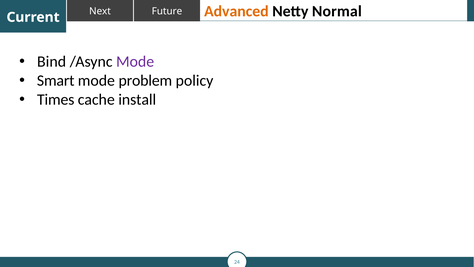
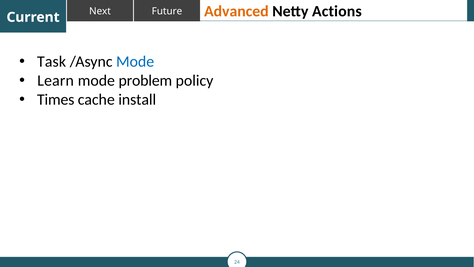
Normal: Normal -> Actions
Bind: Bind -> Task
Mode at (135, 62) colour: purple -> blue
Smart: Smart -> Learn
